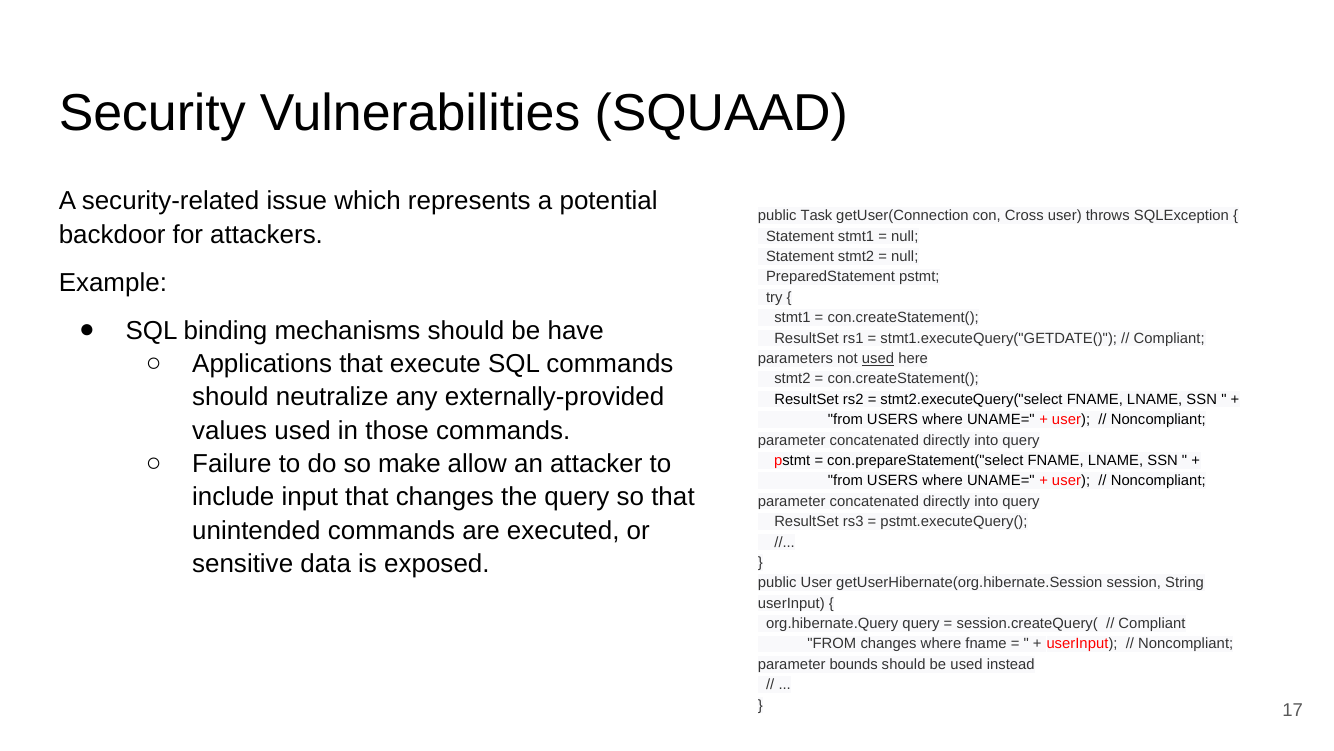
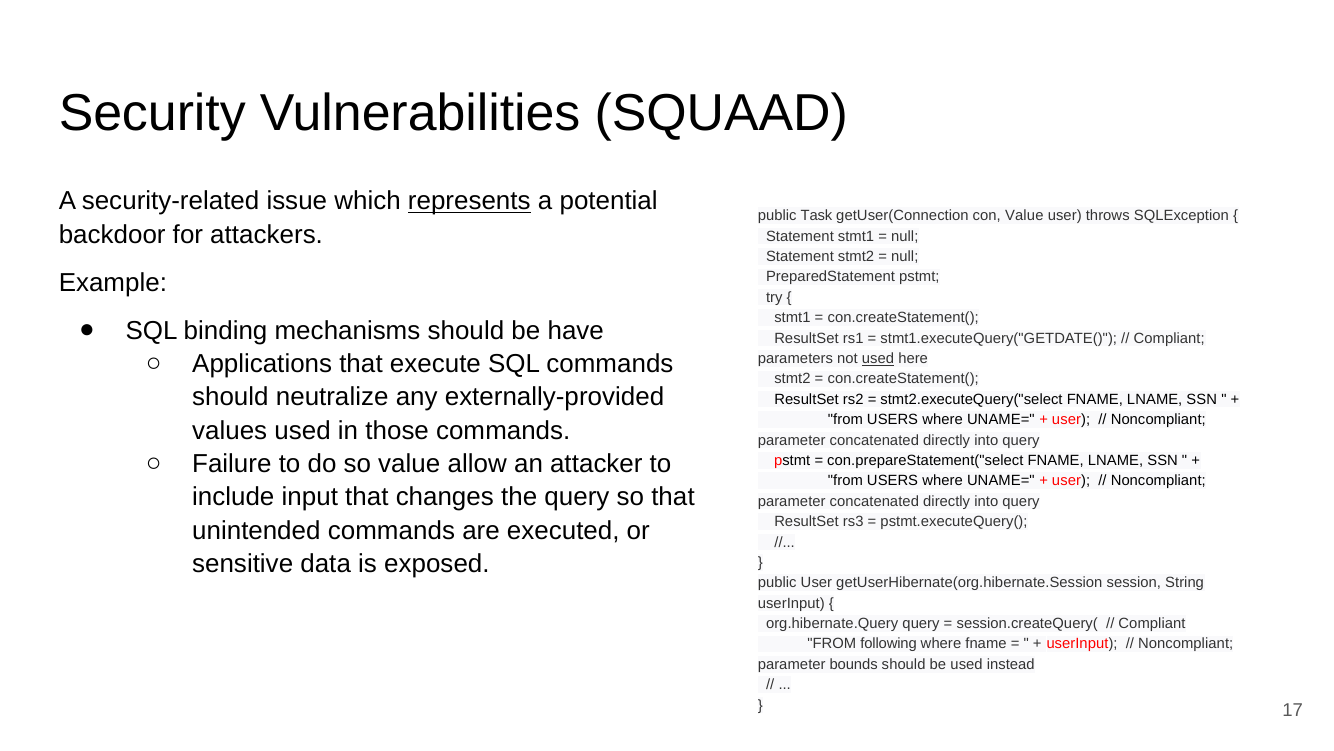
represents underline: none -> present
con Cross: Cross -> Value
so make: make -> value
FROM changes: changes -> following
